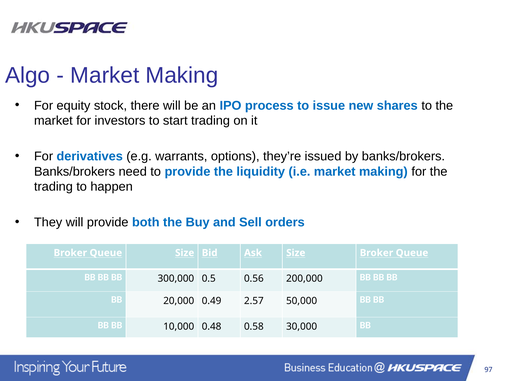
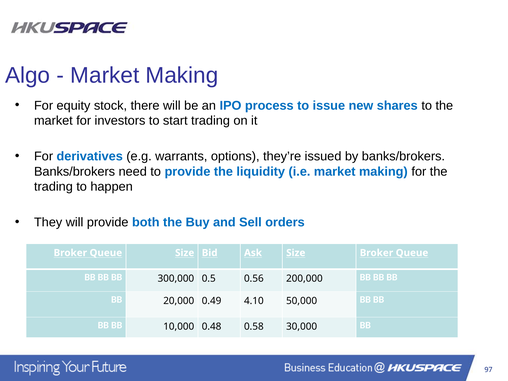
2.57: 2.57 -> 4.10
